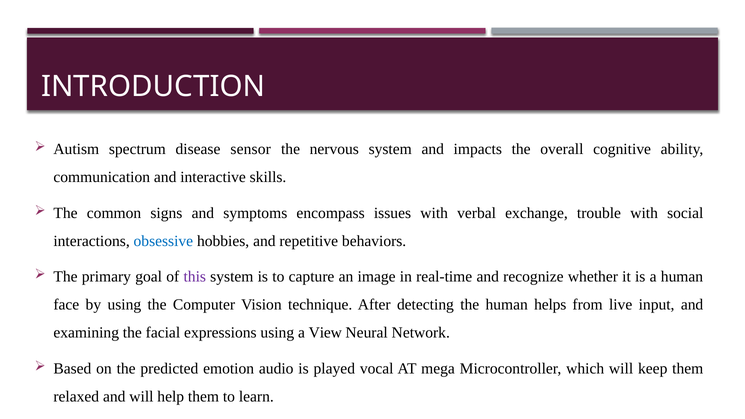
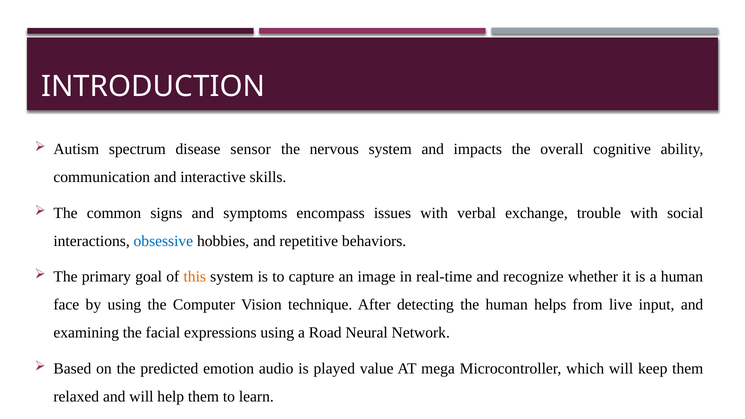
this colour: purple -> orange
View: View -> Road
vocal: vocal -> value
